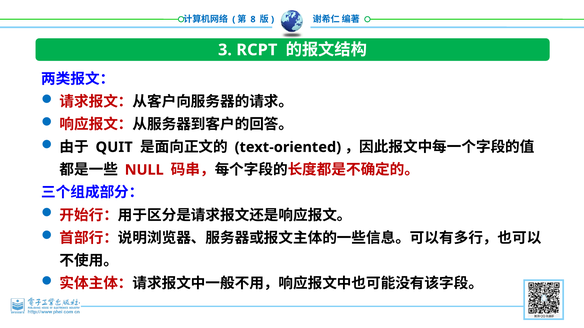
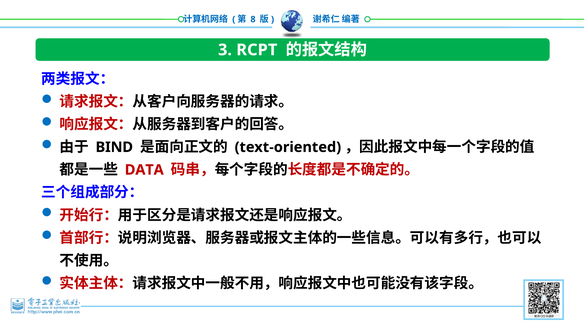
QUIT: QUIT -> BIND
NULL: NULL -> DATA
